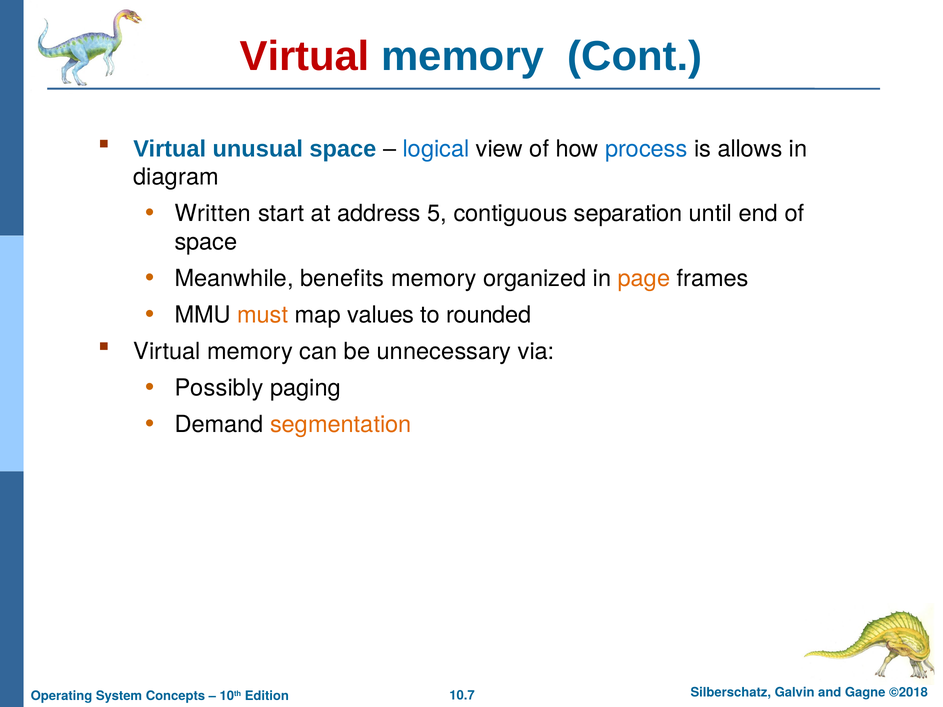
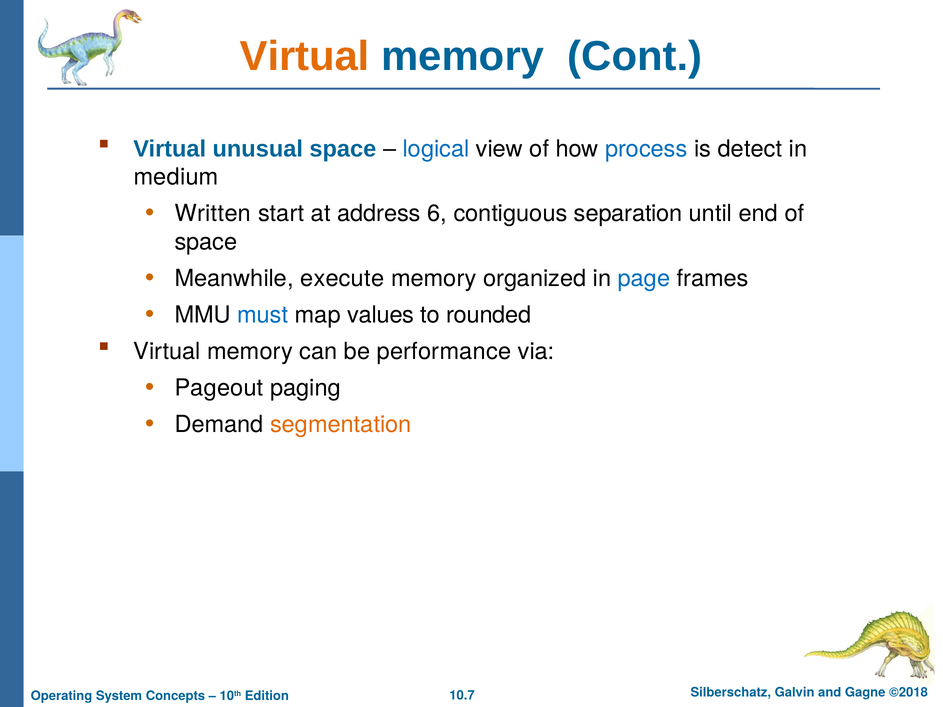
Virtual at (305, 57) colour: red -> orange
allows: allows -> detect
diagram: diagram -> medium
5: 5 -> 6
benefits: benefits -> execute
page colour: orange -> blue
must colour: orange -> blue
unnecessary: unnecessary -> performance
Possibly: Possibly -> Pageout
